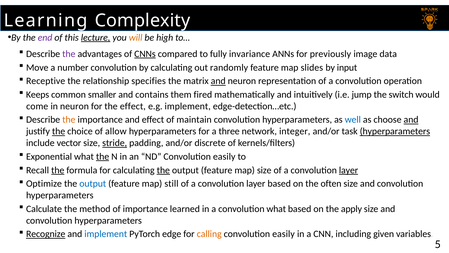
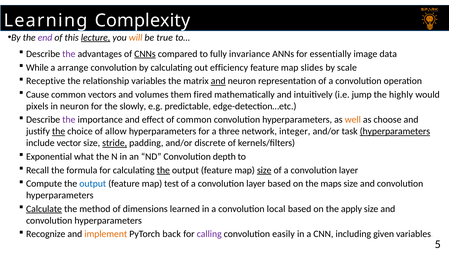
high: high -> true
previously: previously -> essentially
Move: Move -> While
number: number -> arrange
randomly: randomly -> efficiency
input: input -> scale
relationship specifies: specifies -> variables
Keeps: Keeps -> Cause
smaller: smaller -> vectors
contains: contains -> volumes
switch: switch -> highly
come: come -> pixels
the effect: effect -> slowly
e.g implement: implement -> predictable
the at (69, 120) colour: orange -> purple
of maintain: maintain -> common
well colour: blue -> orange
and at (411, 120) underline: present -> none
the at (103, 156) underline: present -> none
ND Convolution easily: easily -> depth
the at (58, 170) underline: present -> none
size at (264, 170) underline: none -> present
layer at (349, 170) underline: present -> none
Optimize: Optimize -> Compute
still: still -> test
often: often -> maps
Calculate underline: none -> present
of importance: importance -> dimensions
convolution what: what -> local
Recognize underline: present -> none
implement at (106, 234) colour: blue -> orange
edge: edge -> back
calling colour: orange -> purple
